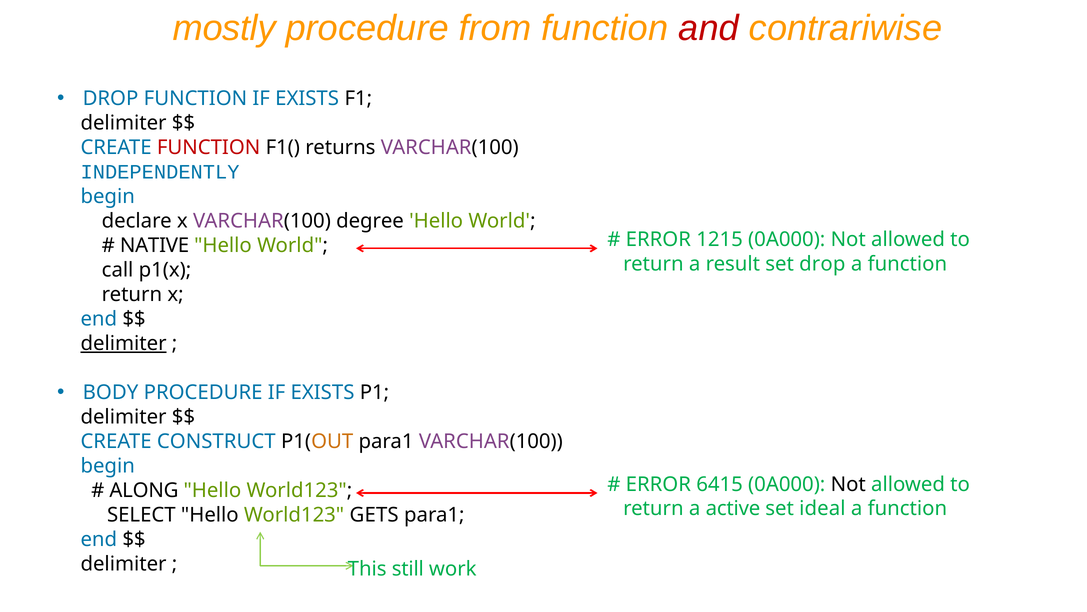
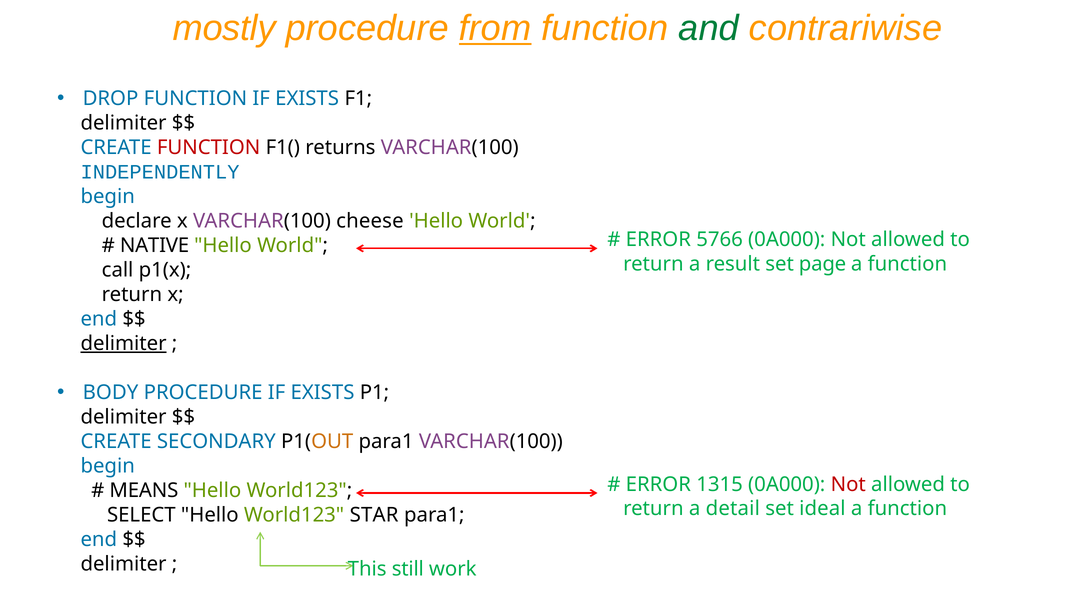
from underline: none -> present
and colour: red -> green
degree: degree -> cheese
1215: 1215 -> 5766
set drop: drop -> page
CONSTRUCT: CONSTRUCT -> SECONDARY
6415: 6415 -> 1315
Not at (848, 484) colour: black -> red
ALONG: ALONG -> MEANS
active: active -> detail
GETS: GETS -> STAR
